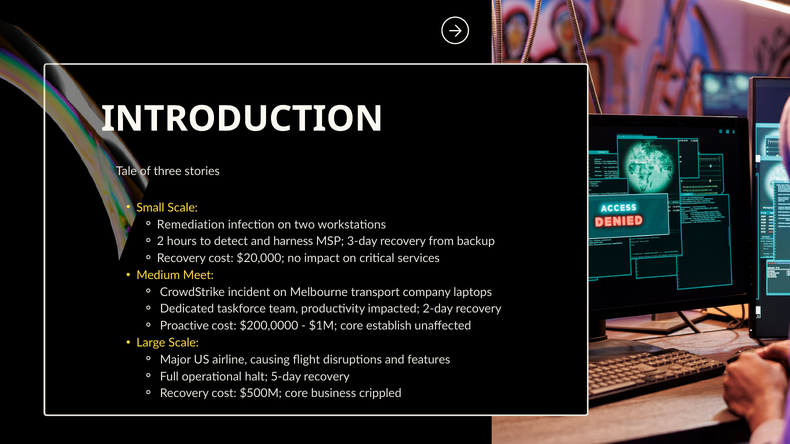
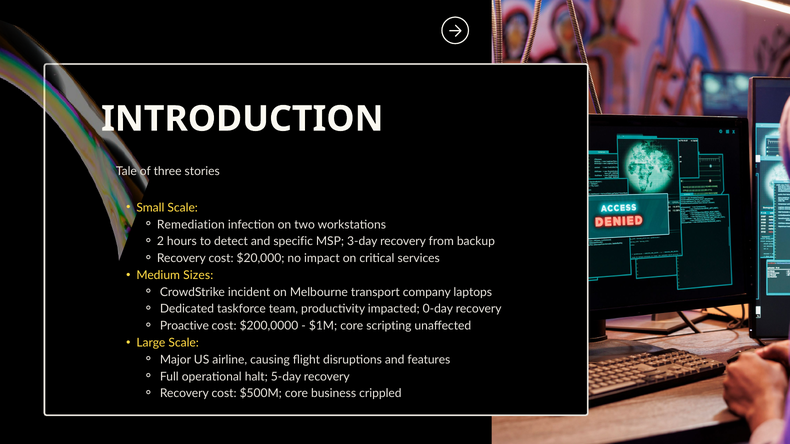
harness: harness -> specific
Meet: Meet -> Sizes
2-day: 2-day -> 0-day
establish: establish -> scripting
